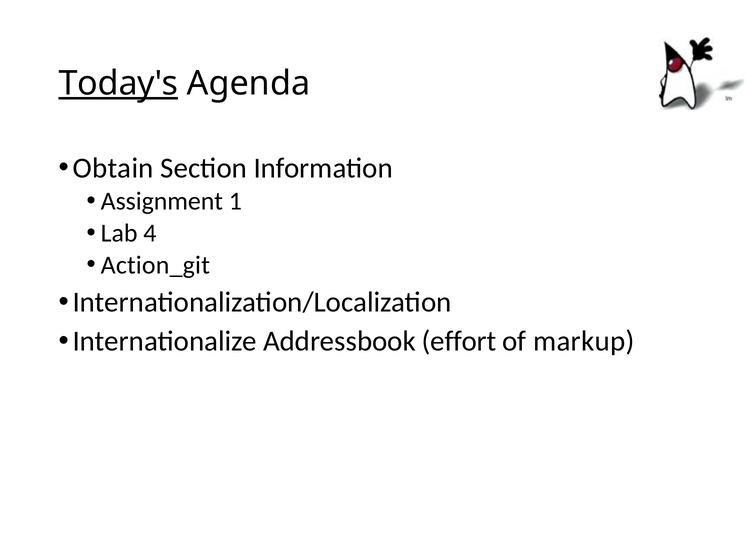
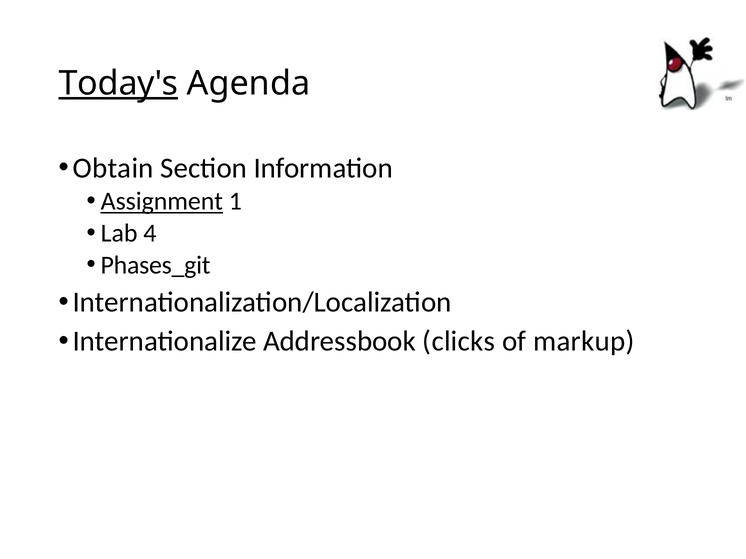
Assignment underline: none -> present
Action_git: Action_git -> Phases_git
effort: effort -> clicks
